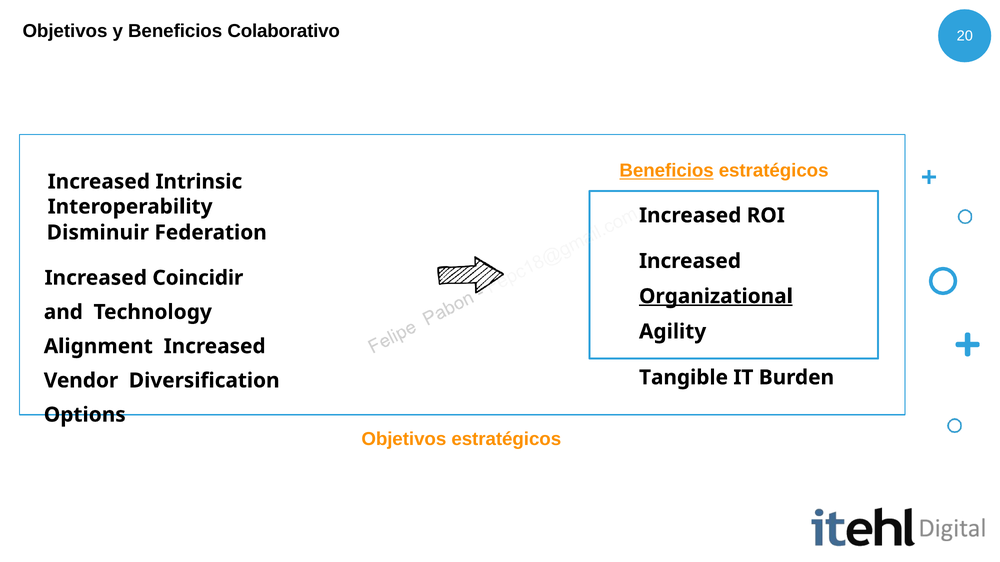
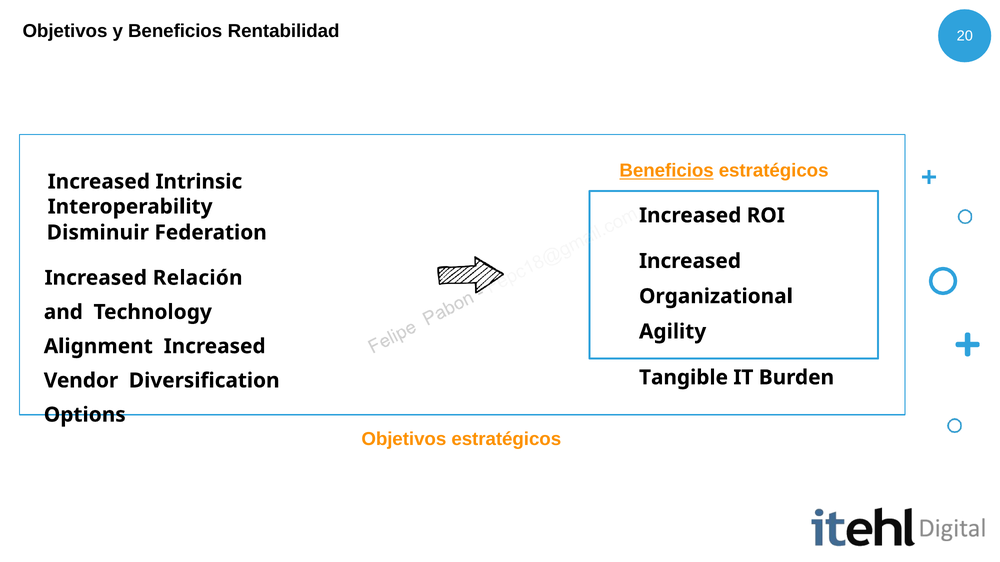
Colaborativo: Colaborativo -> Rentabilidad
Coincidir: Coincidir -> Relación
Organizational underline: present -> none
